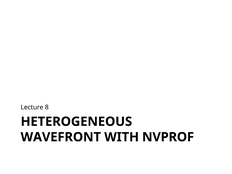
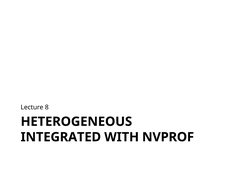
WAVEFRONT: WAVEFRONT -> INTEGRATED
